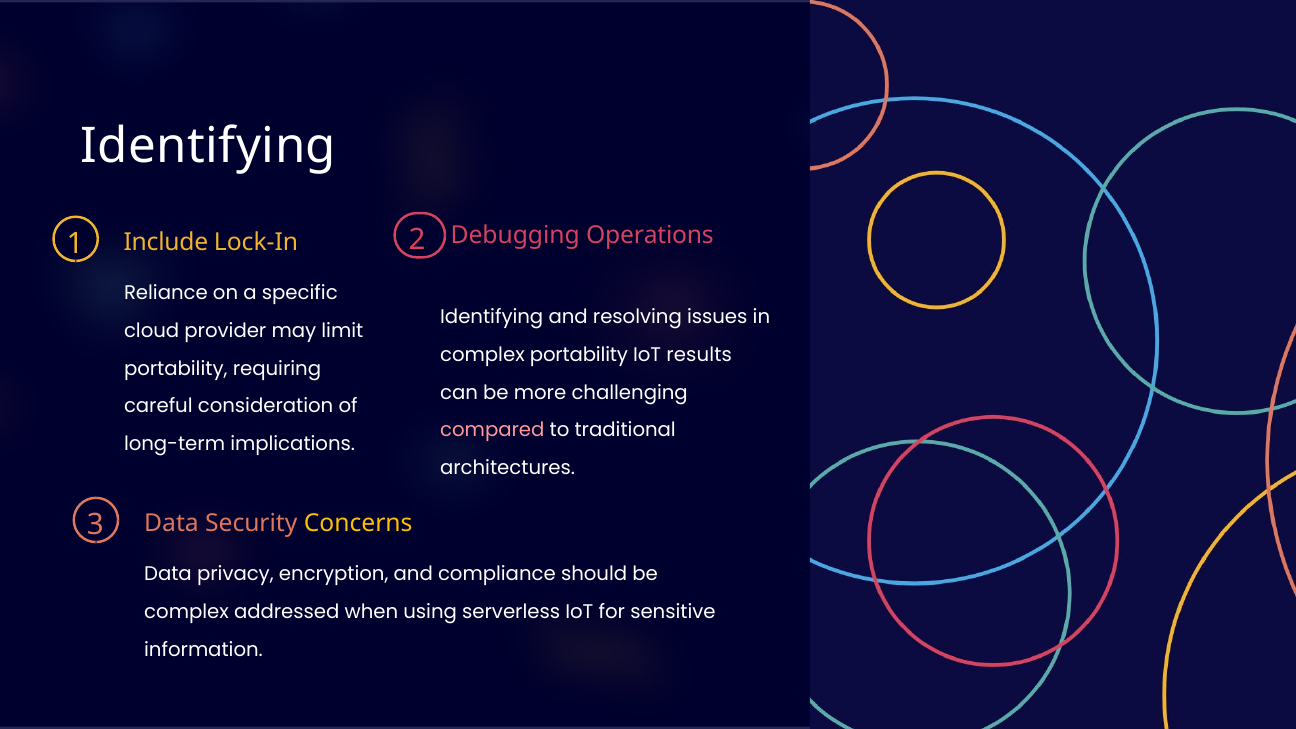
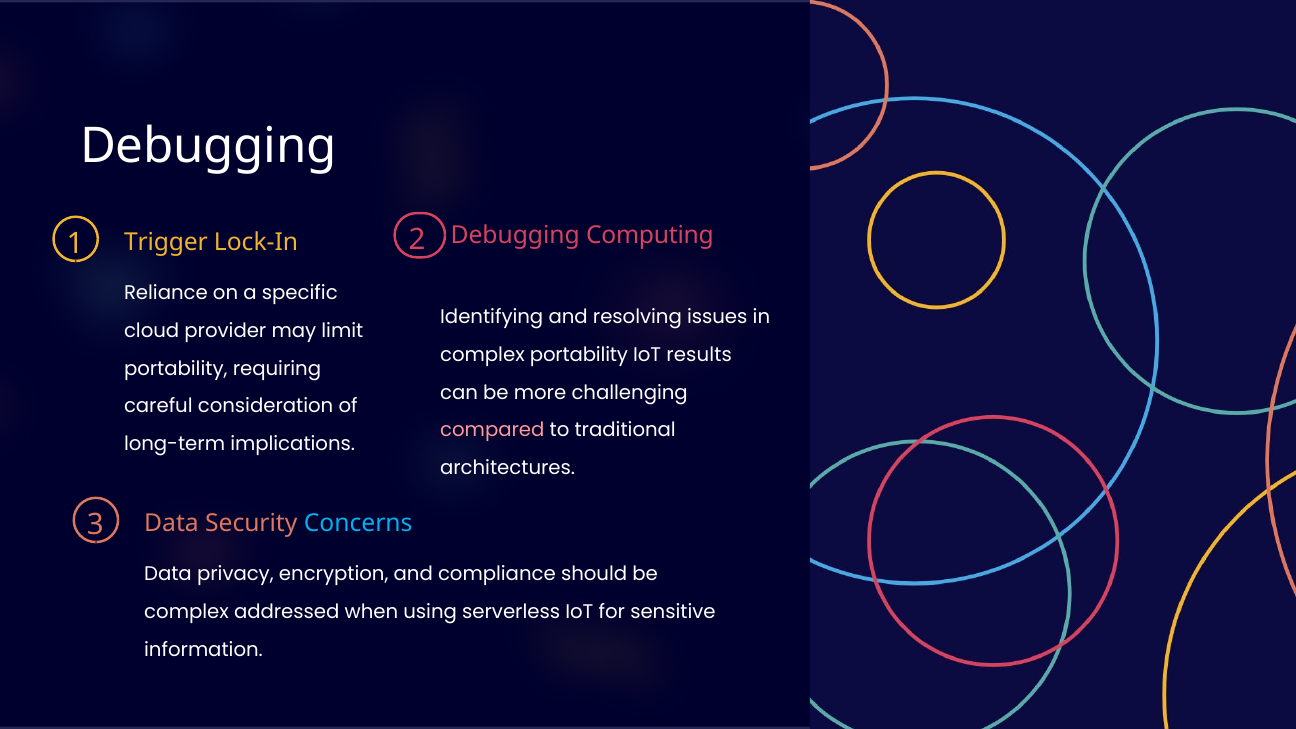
Identifying at (208, 146): Identifying -> Debugging
Operations: Operations -> Computing
Include: Include -> Trigger
Concerns colour: yellow -> light blue
